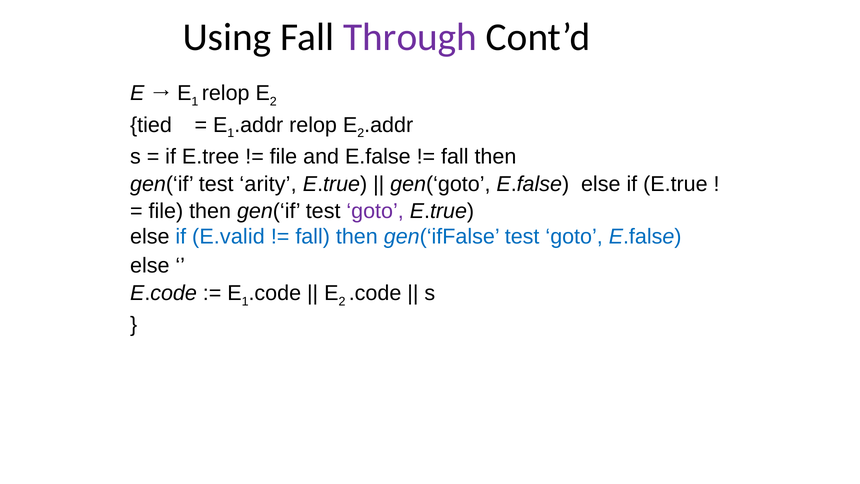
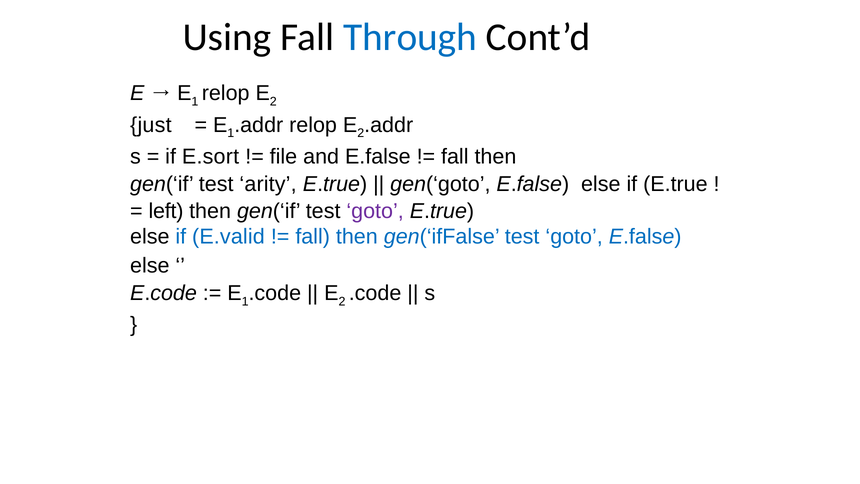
Through colour: purple -> blue
tied: tied -> just
E.tree: E.tree -> E.sort
file at (166, 211): file -> left
